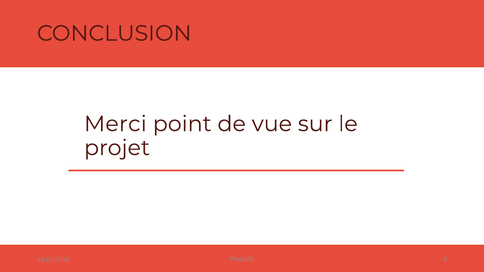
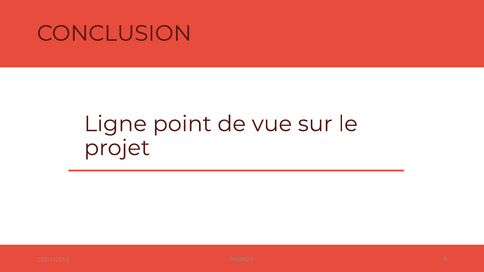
Merci: Merci -> Ligne
